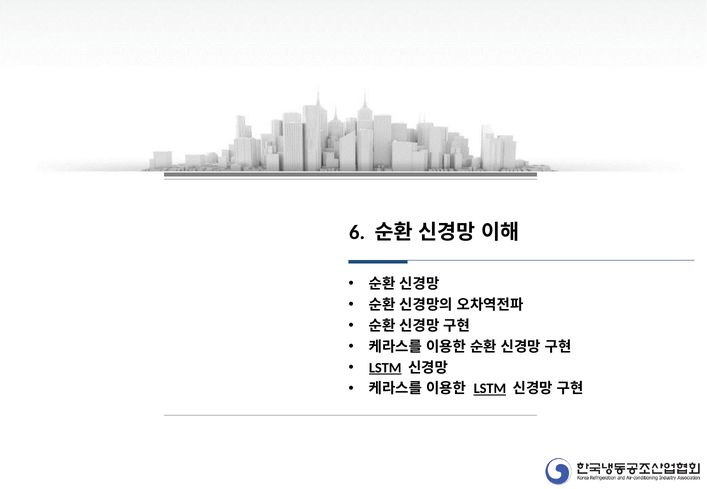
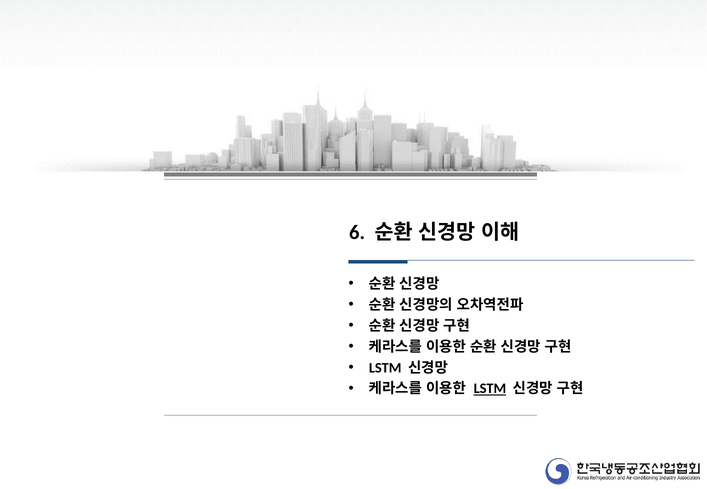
LSTM at (385, 368) underline: present -> none
